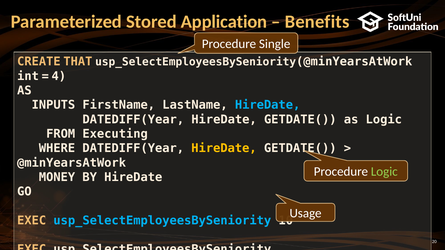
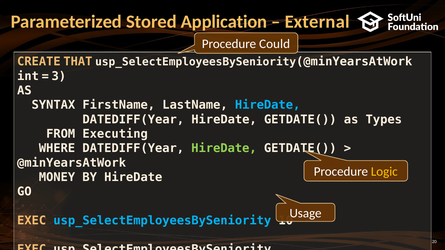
Benefits: Benefits -> External
Single: Single -> Could
4: 4 -> 3
INPUTS: INPUTS -> SYNTAX
as Logic: Logic -> Types
HireDate at (224, 149) colour: yellow -> light green
Logic at (384, 172) colour: light green -> yellow
